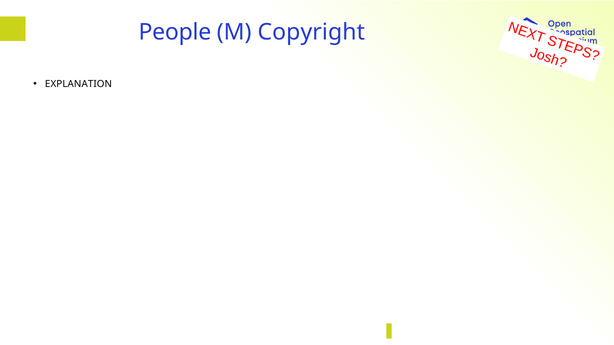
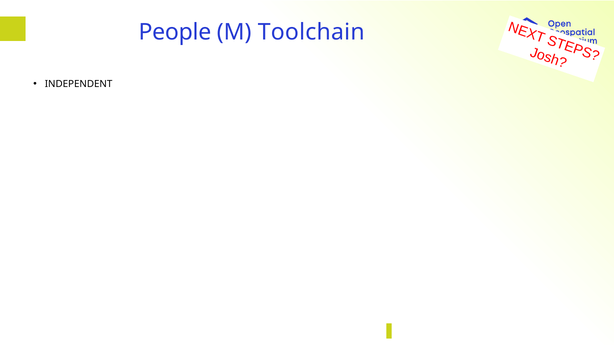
Copyright: Copyright -> Toolchain
EXPLANATION: EXPLANATION -> INDEPENDENT
